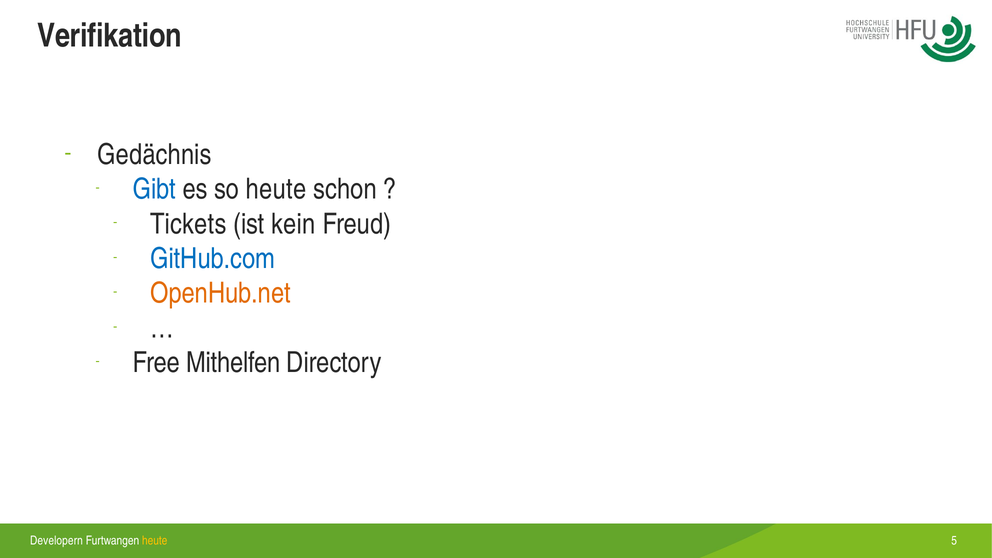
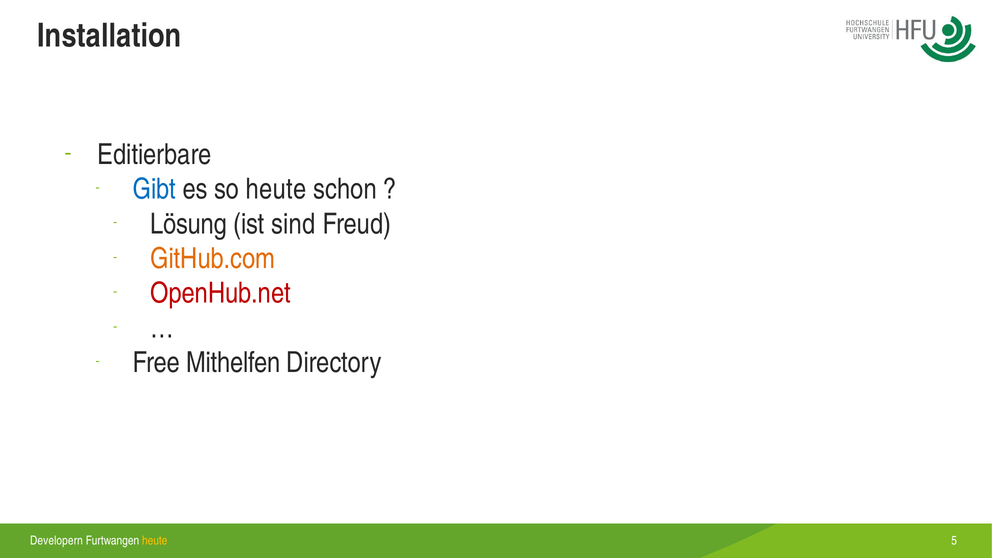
Verifikation: Verifikation -> Installation
Gedächnis: Gedächnis -> Editierbare
Tickets: Tickets -> Lösung
kein: kein -> sind
GitHub.com colour: blue -> orange
OpenHub.net colour: orange -> red
